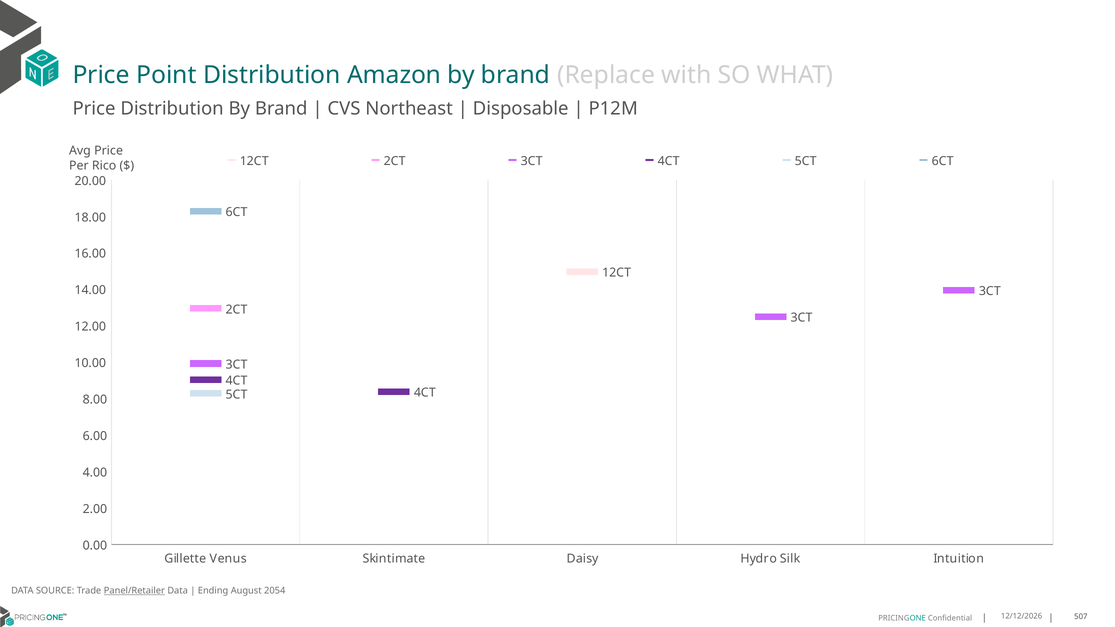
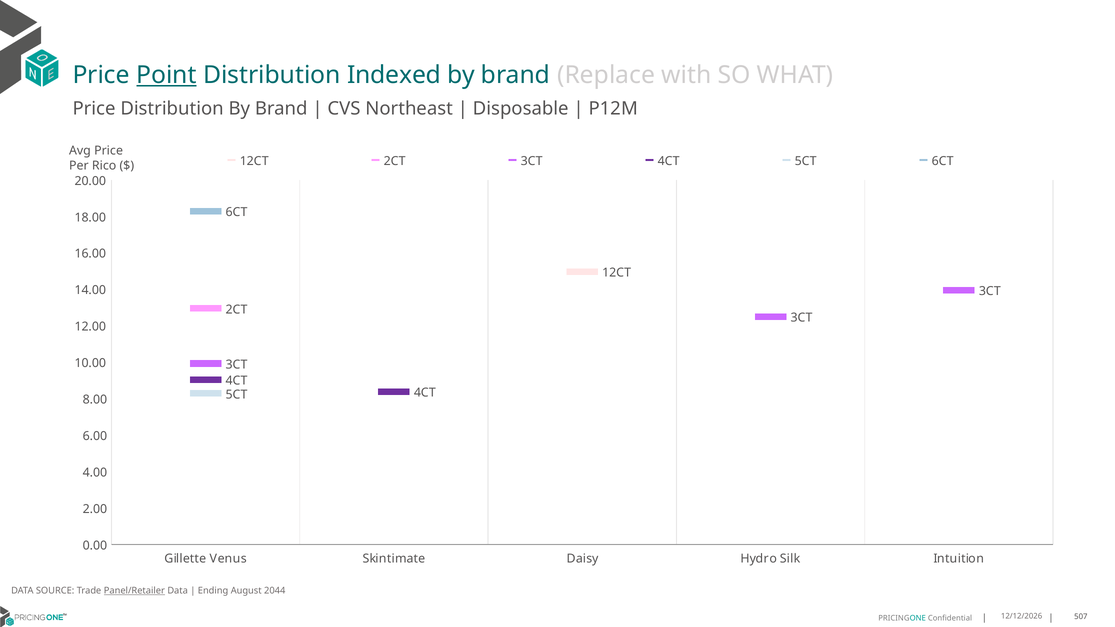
Point underline: none -> present
Amazon: Amazon -> Indexed
2054: 2054 -> 2044
